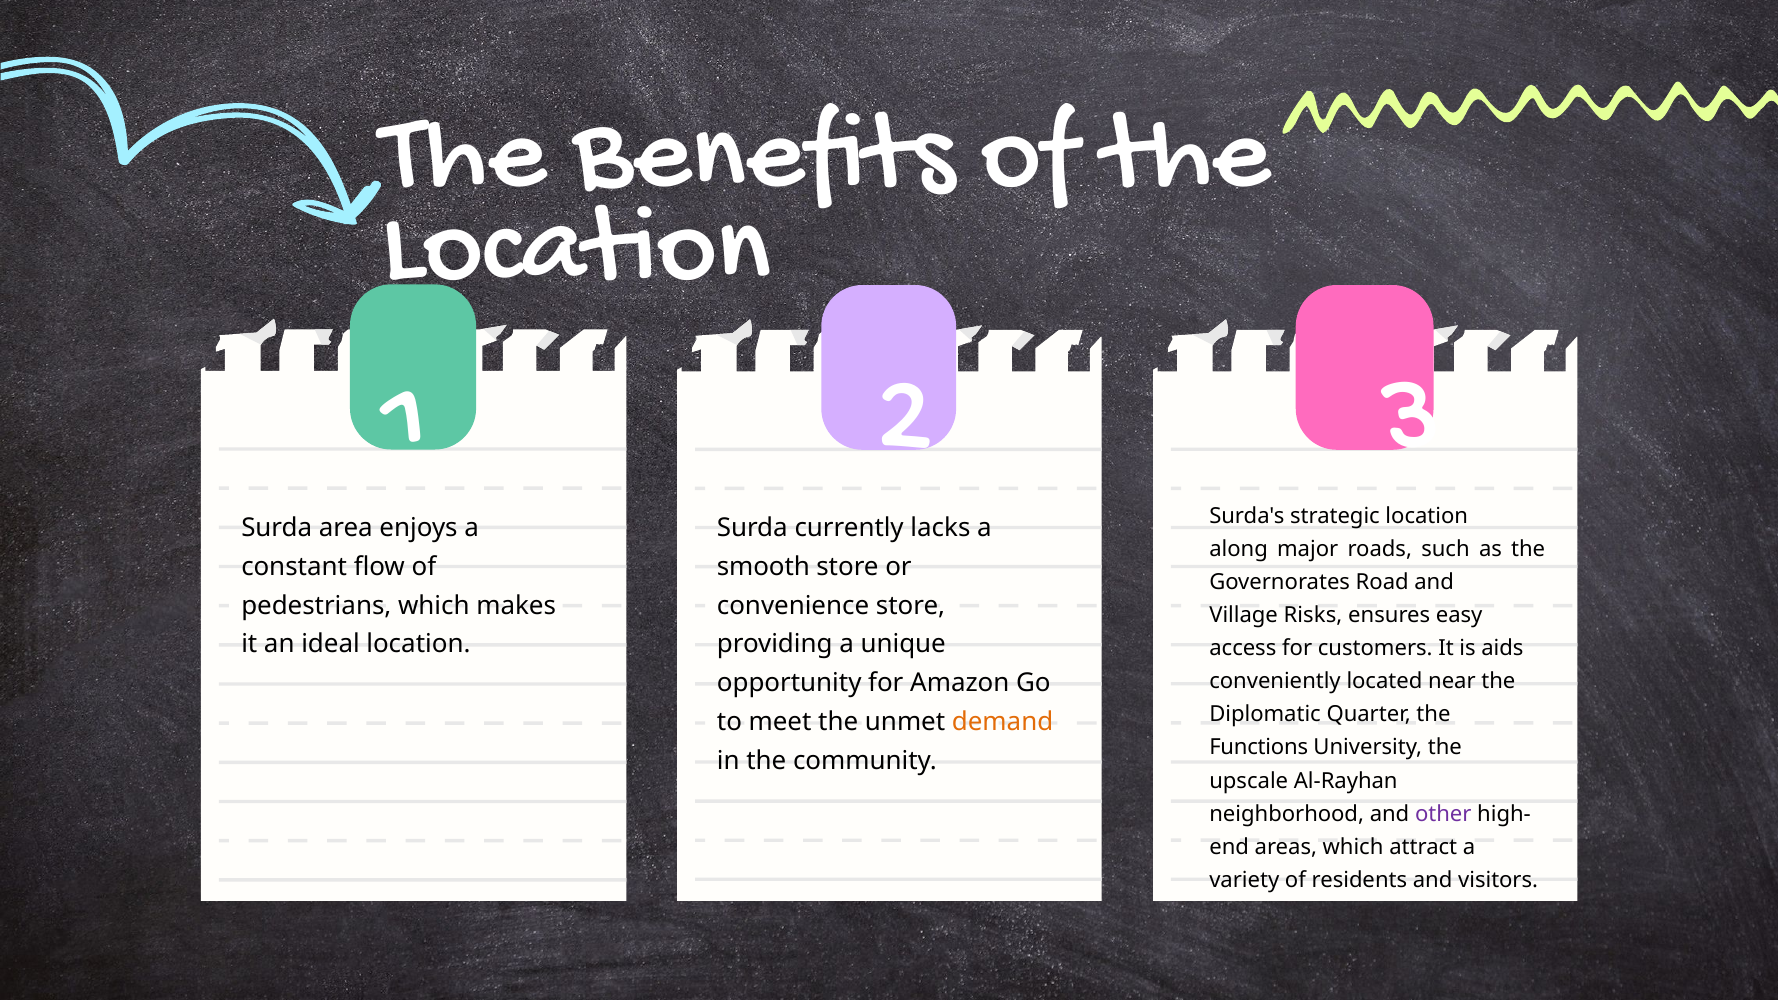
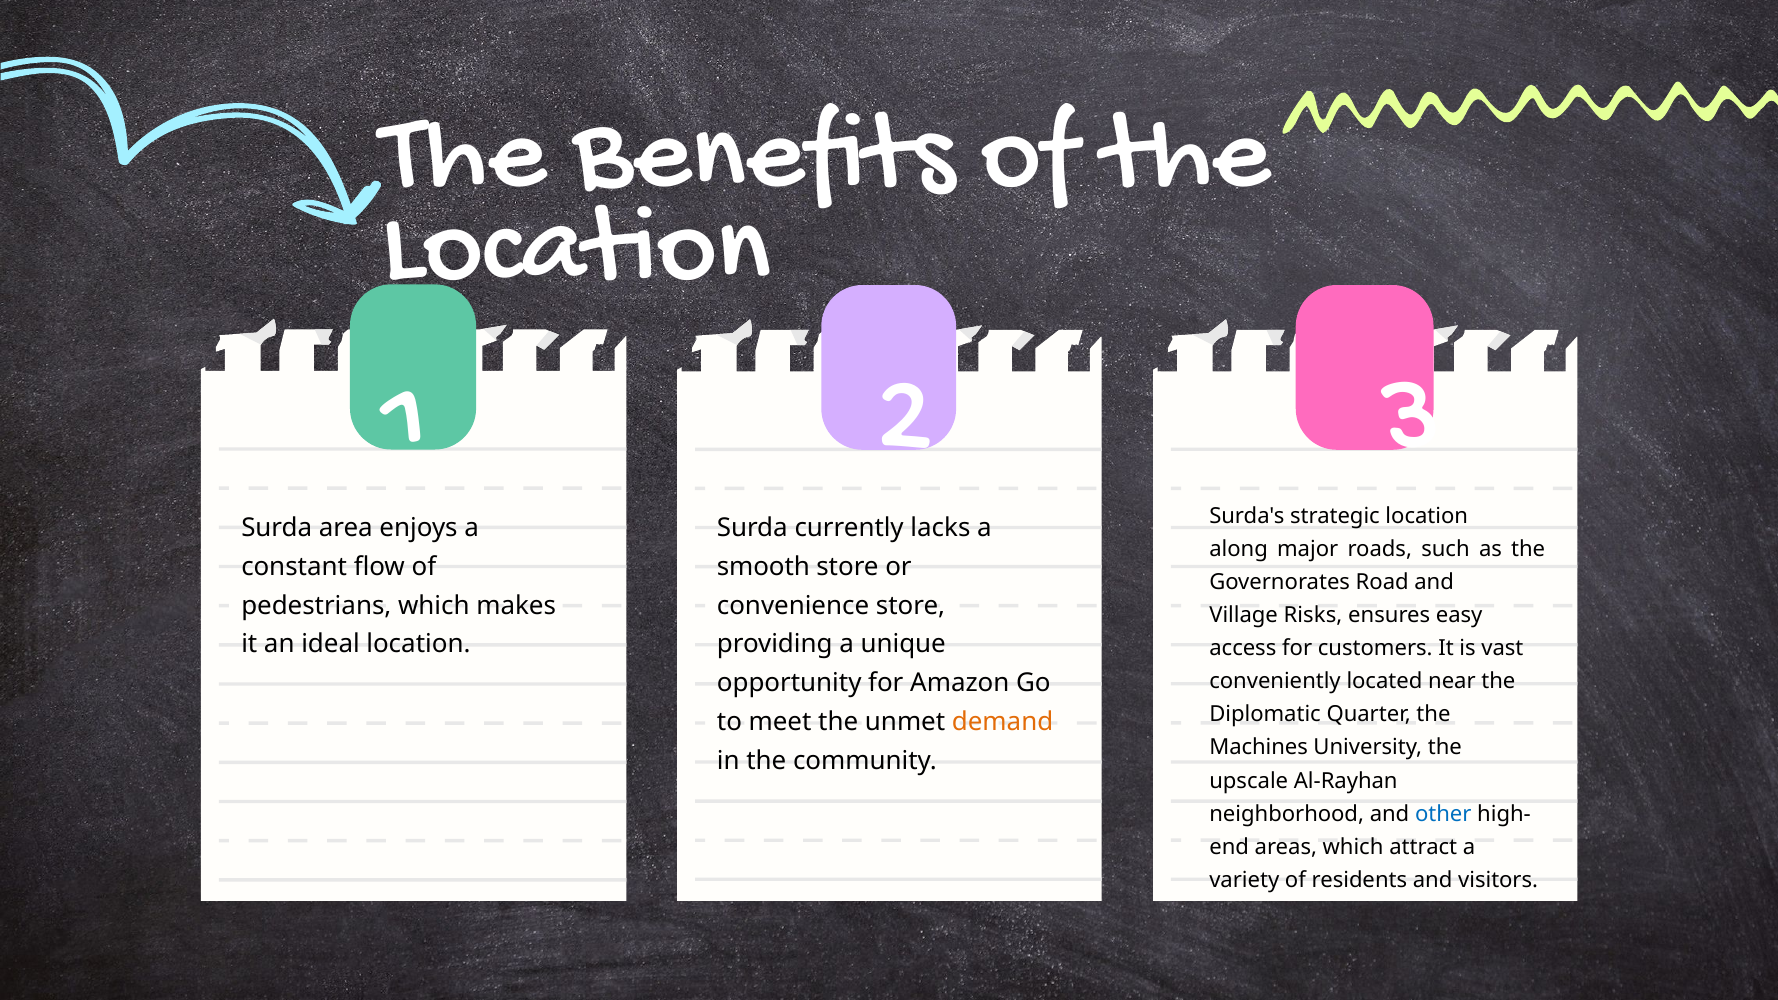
aids: aids -> vast
Functions: Functions -> Machines
other colour: purple -> blue
